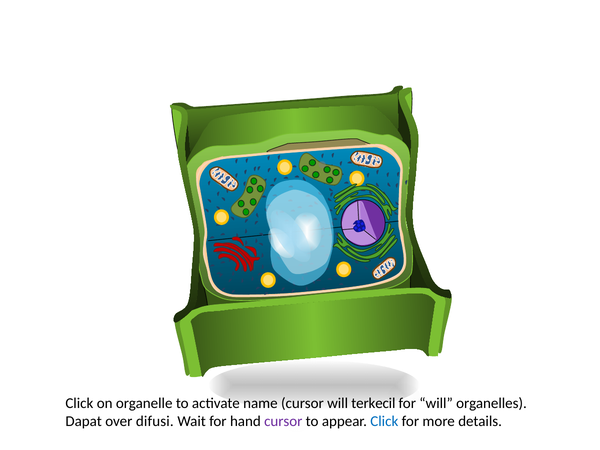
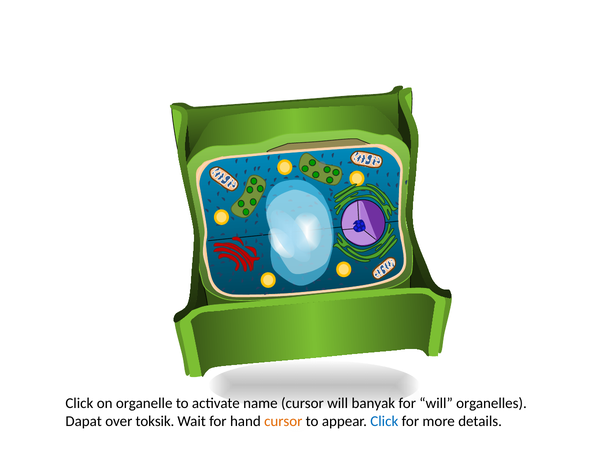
terkecil: terkecil -> banyak
difusi: difusi -> toksik
cursor at (283, 421) colour: purple -> orange
